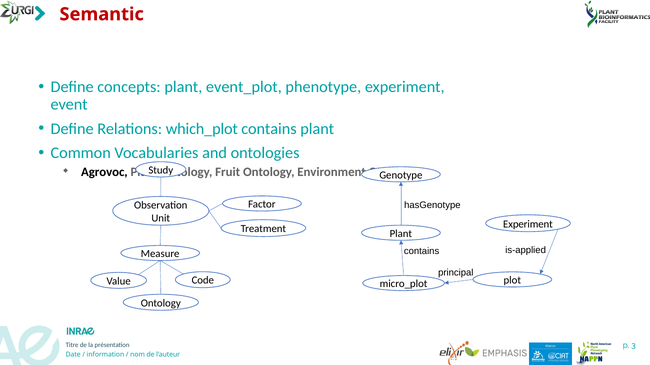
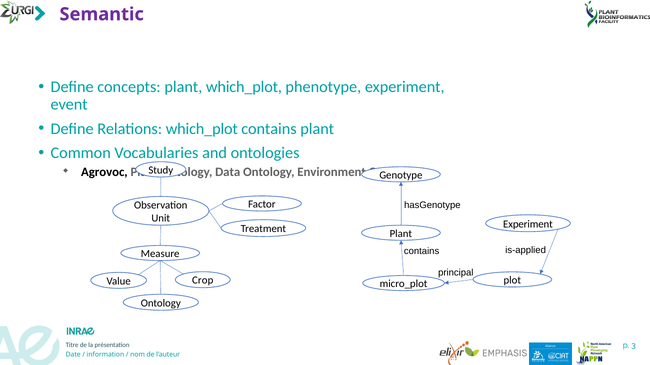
Semantic colour: red -> purple
plant event_plot: event_plot -> which_plot
Fruit: Fruit -> Data
Code: Code -> Crop
